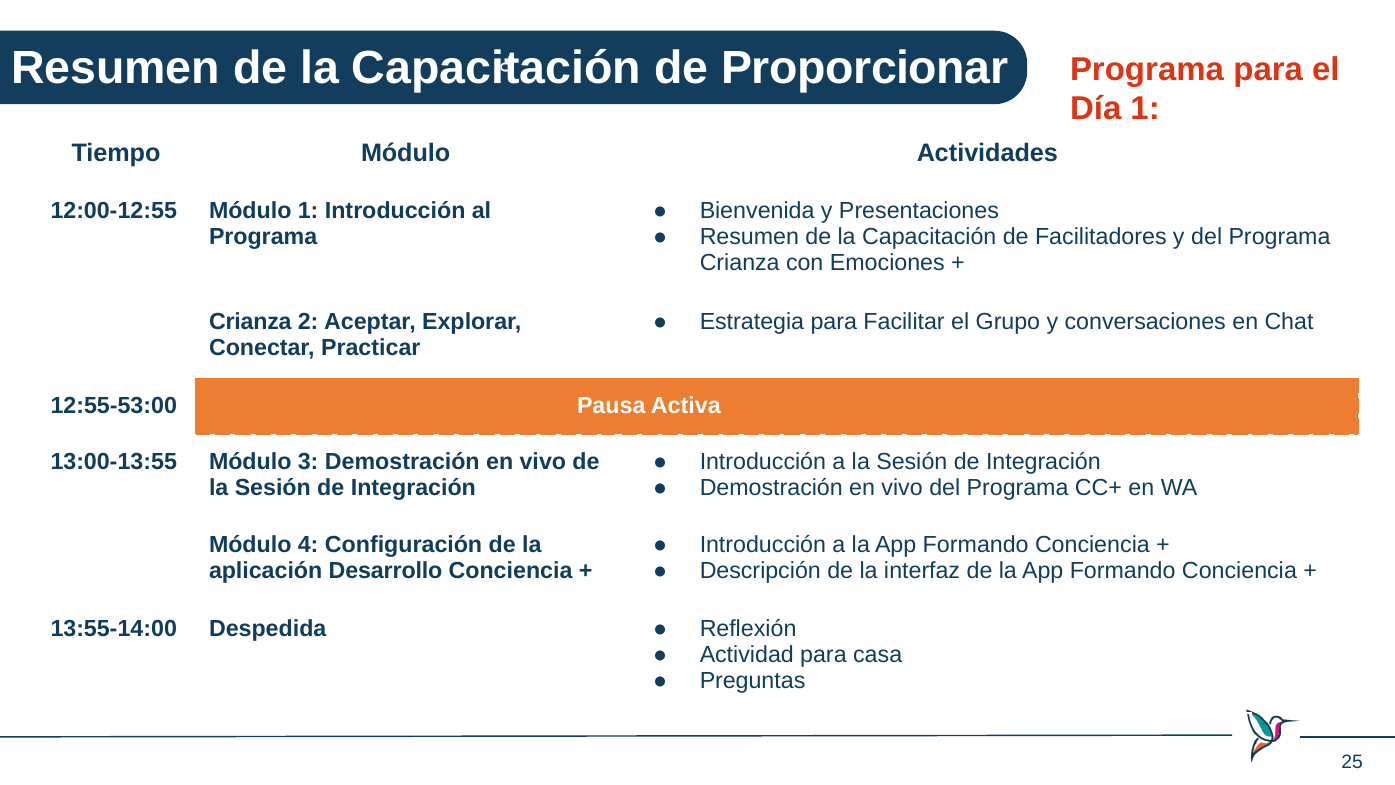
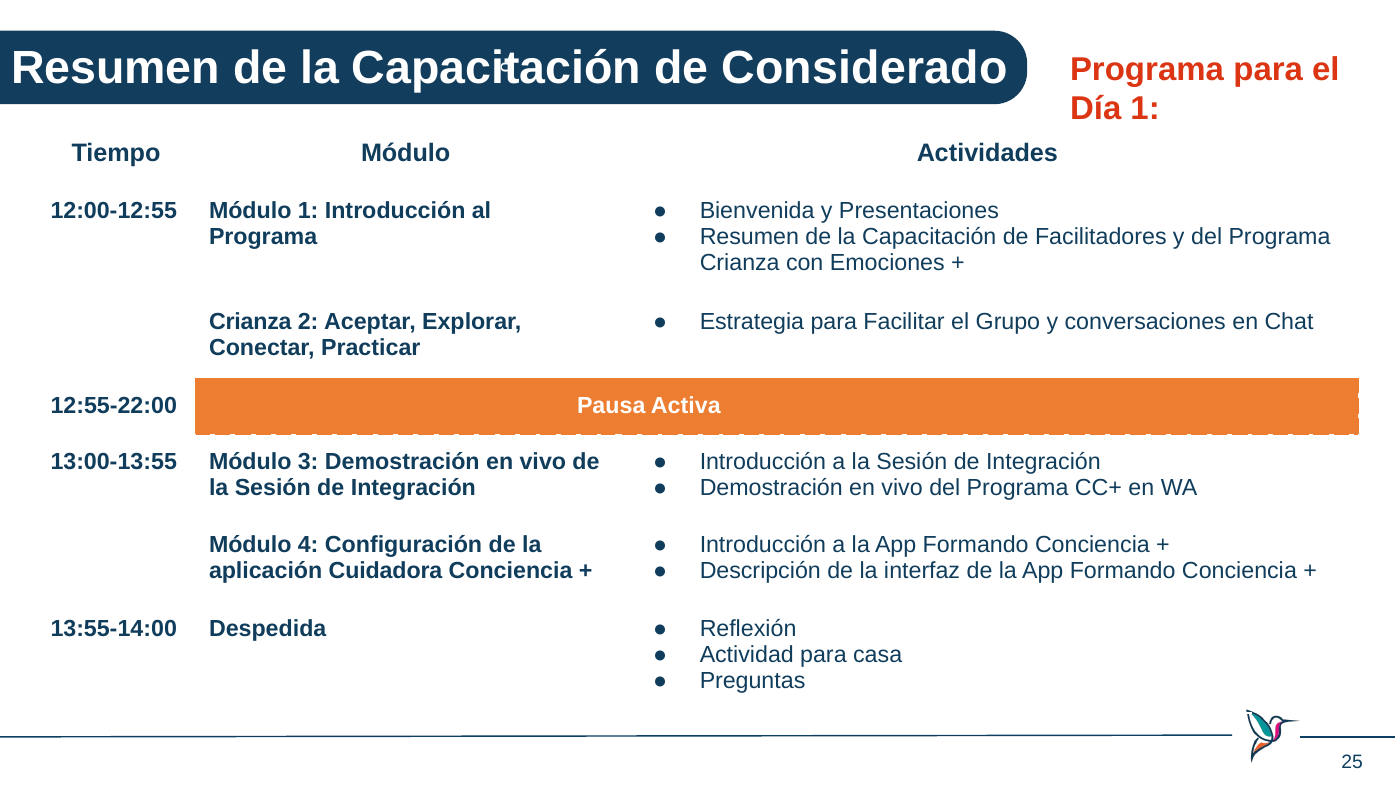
Proporcionar: Proporcionar -> Considerado
12:55-53:00: 12:55-53:00 -> 12:55-22:00
Desarrollo: Desarrollo -> Cuidadora
